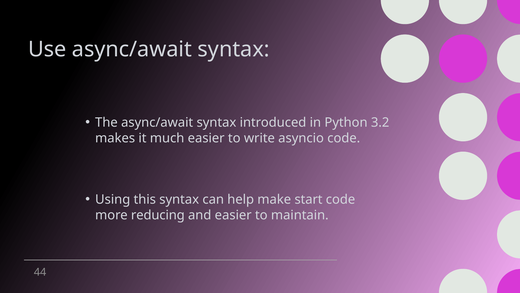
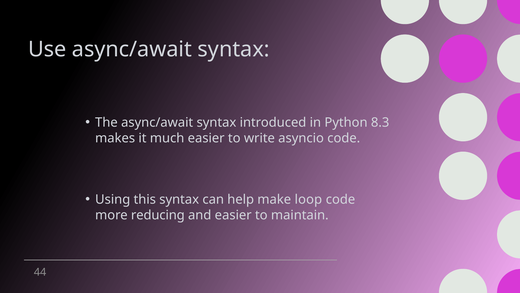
3.2: 3.2 -> 8.3
start: start -> loop
